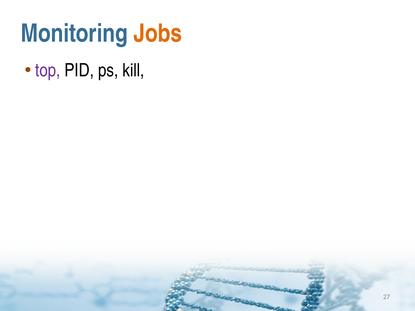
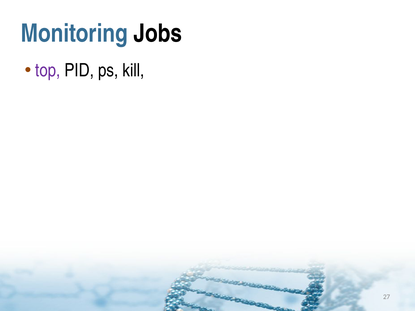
Jobs colour: orange -> black
